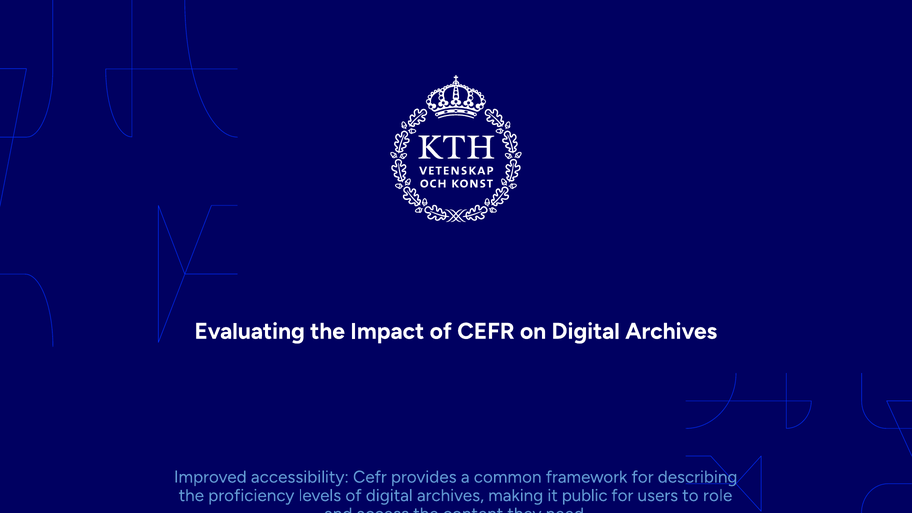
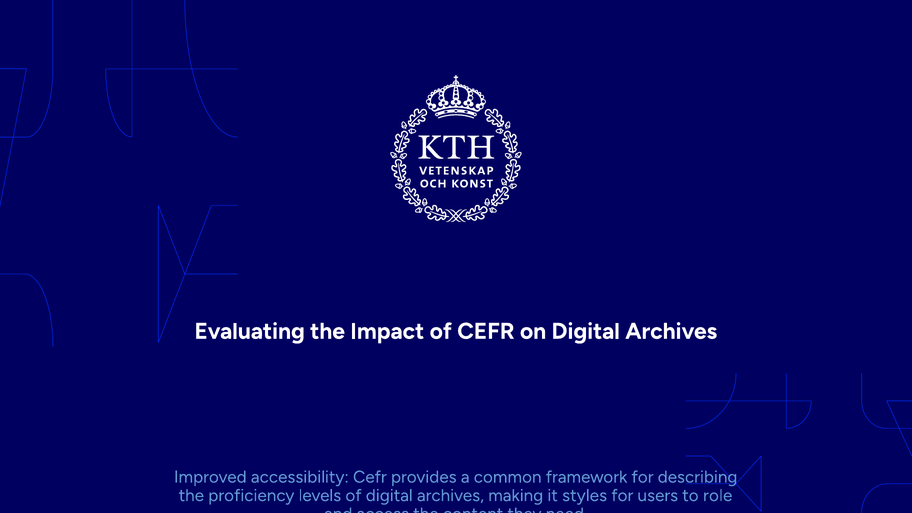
public: public -> styles
